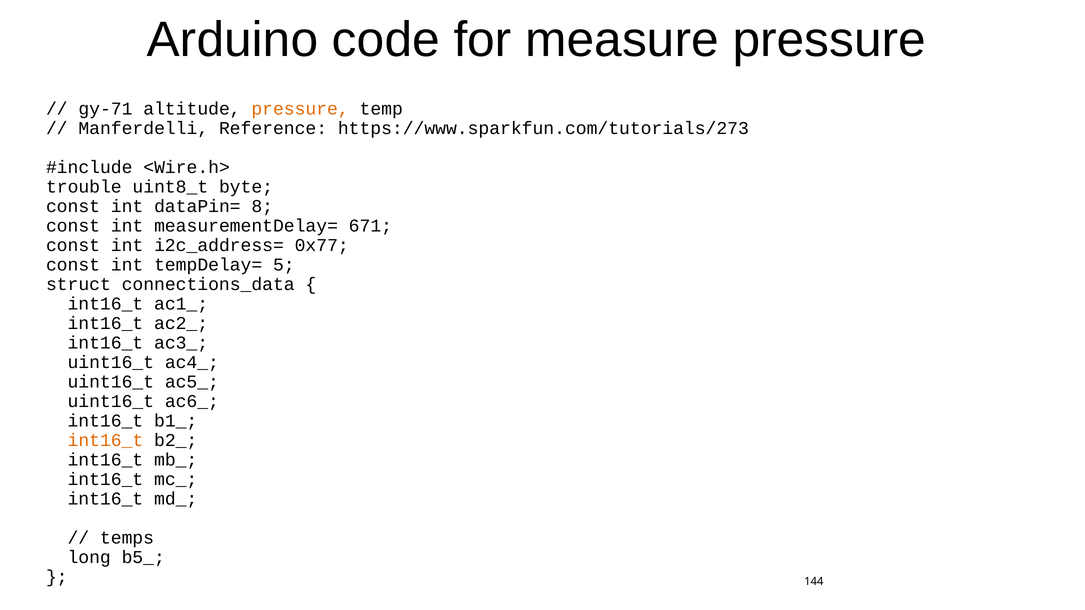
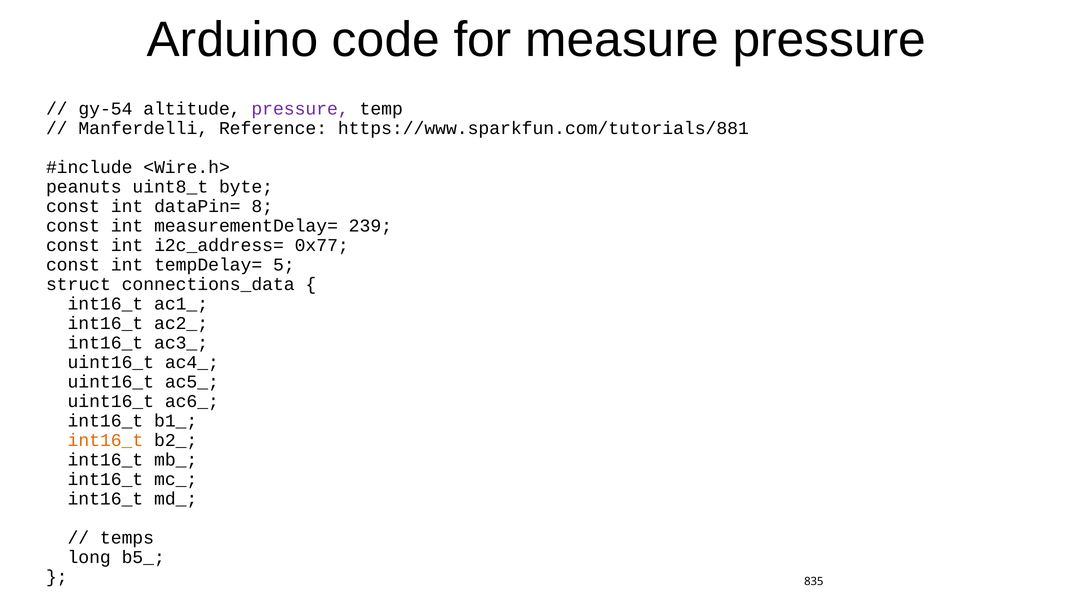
gy-71: gy-71 -> gy-54
pressure at (300, 109) colour: orange -> purple
https://www.sparkfun.com/tutorials/273: https://www.sparkfun.com/tutorials/273 -> https://www.sparkfun.com/tutorials/881
trouble: trouble -> peanuts
671: 671 -> 239
144: 144 -> 835
